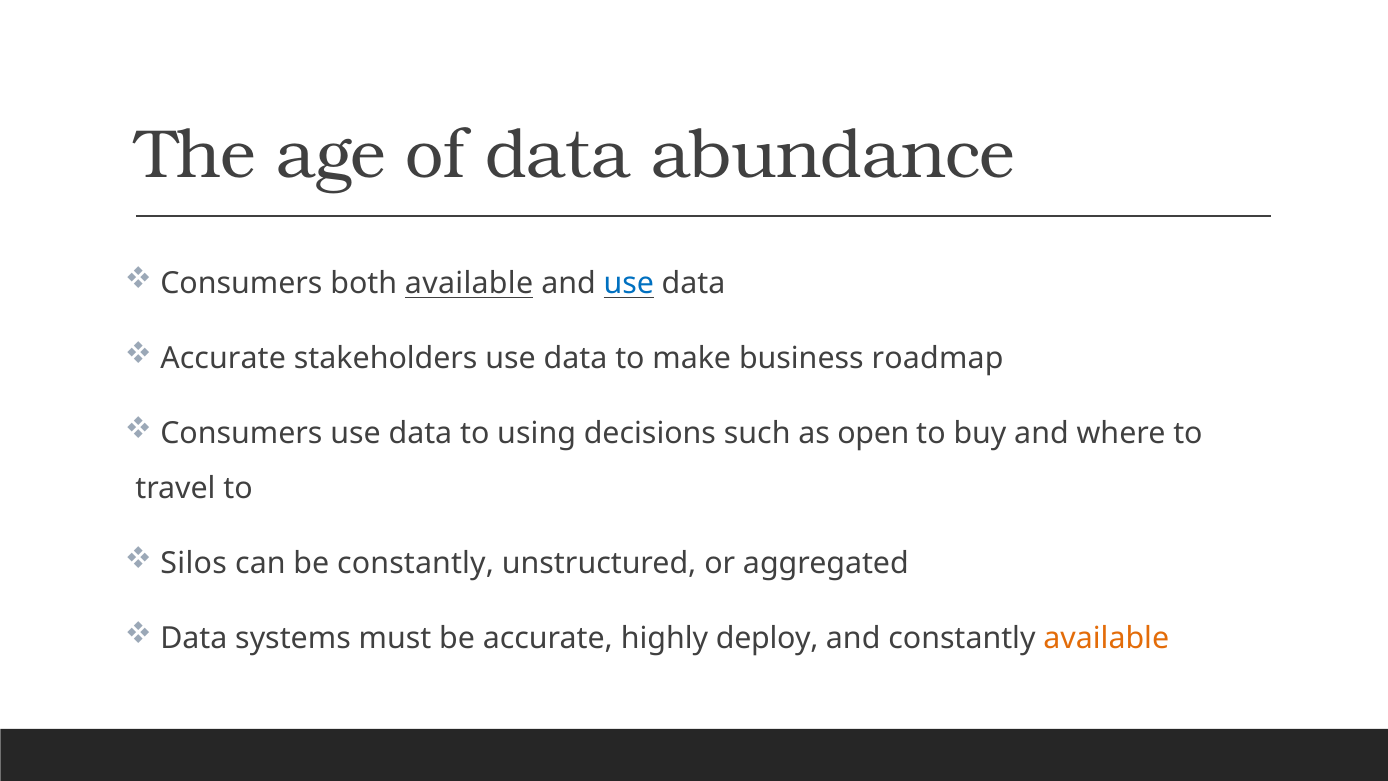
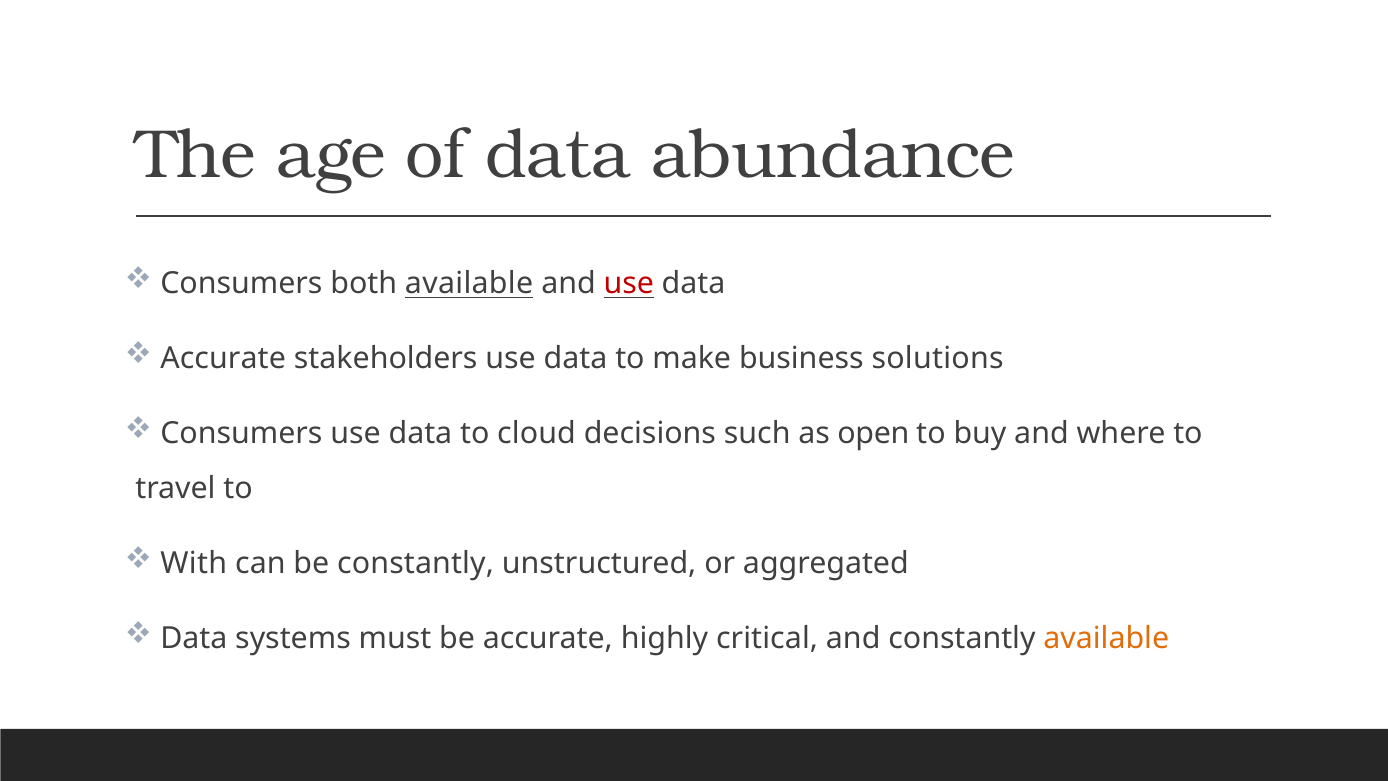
use at (629, 284) colour: blue -> red
roadmap: roadmap -> solutions
using: using -> cloud
Silos: Silos -> With
deploy: deploy -> critical
